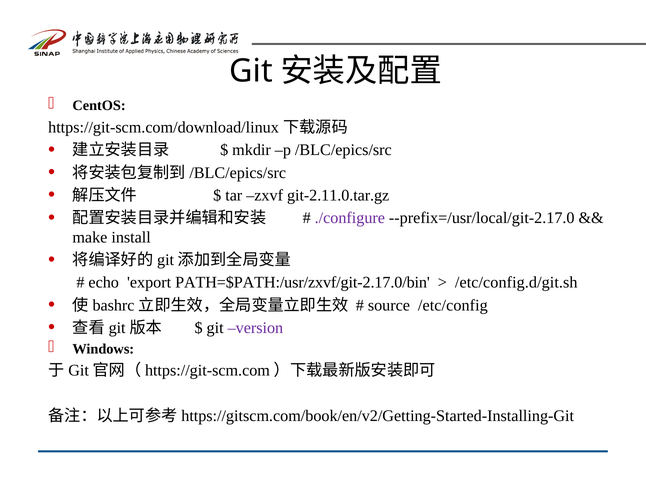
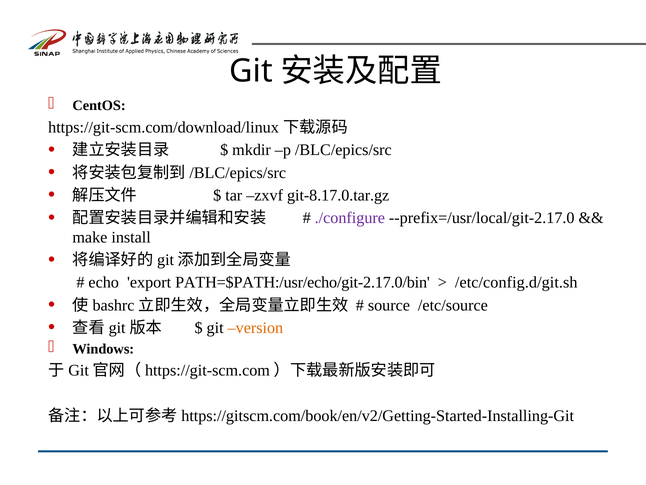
git-2.11.0.tar.gz: git-2.11.0.tar.gz -> git-8.17.0.tar.gz
PATH=$PATH:/usr/zxvf/git-2.17.0/bin: PATH=$PATH:/usr/zxvf/git-2.17.0/bin -> PATH=$PATH:/usr/echo/git-2.17.0/bin
/etc/config: /etc/config -> /etc/source
version colour: purple -> orange
